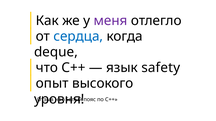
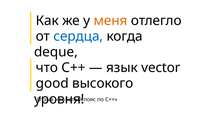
меня colour: purple -> orange
safety: safety -> vector
опыт: опыт -> good
